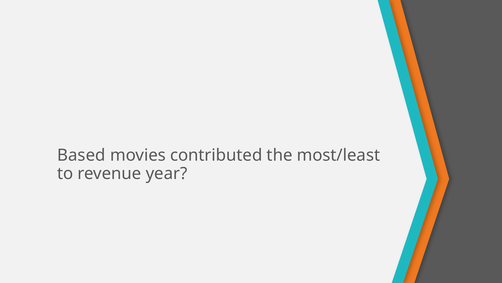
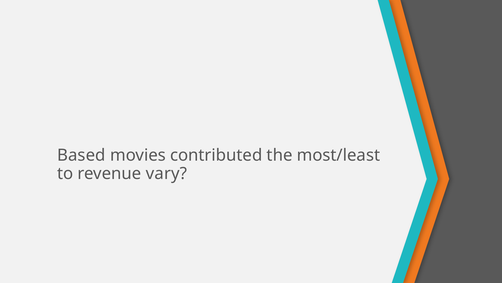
year: year -> vary
